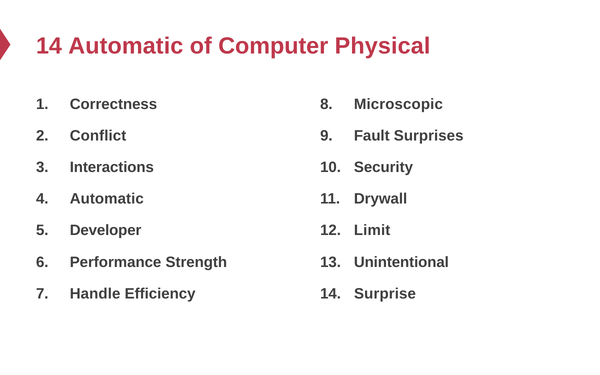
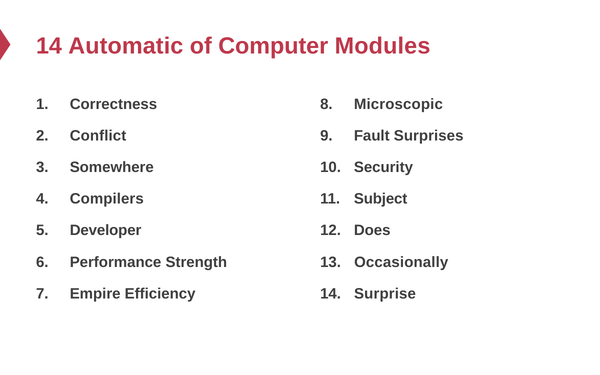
Physical: Physical -> Modules
Interactions: Interactions -> Somewhere
Automatic at (107, 199): Automatic -> Compilers
Drywall: Drywall -> Subject
Limit: Limit -> Does
Unintentional: Unintentional -> Occasionally
Handle: Handle -> Empire
